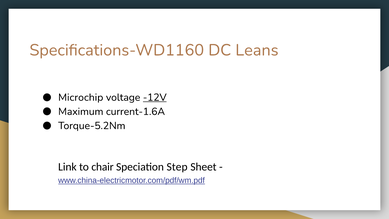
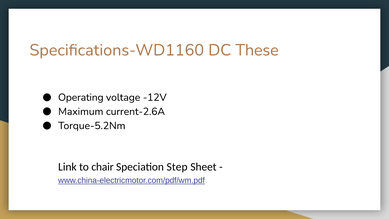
Leans: Leans -> These
Microchip: Microchip -> Operating
-12V underline: present -> none
current-1.6A: current-1.6A -> current-2.6A
